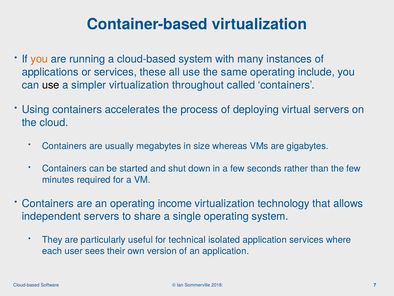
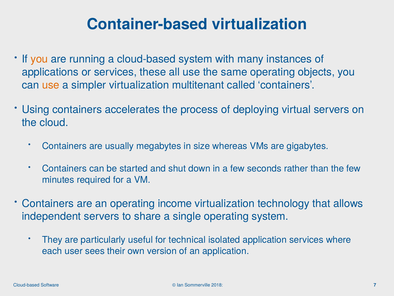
include: include -> objects
use at (51, 85) colour: black -> orange
throughout: throughout -> multitenant
